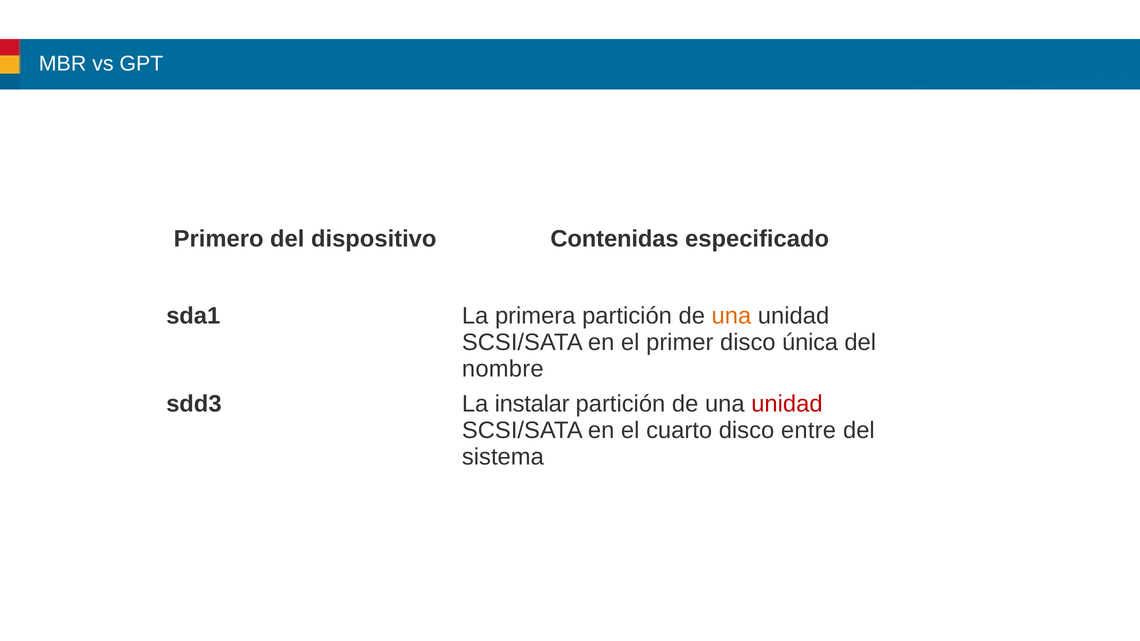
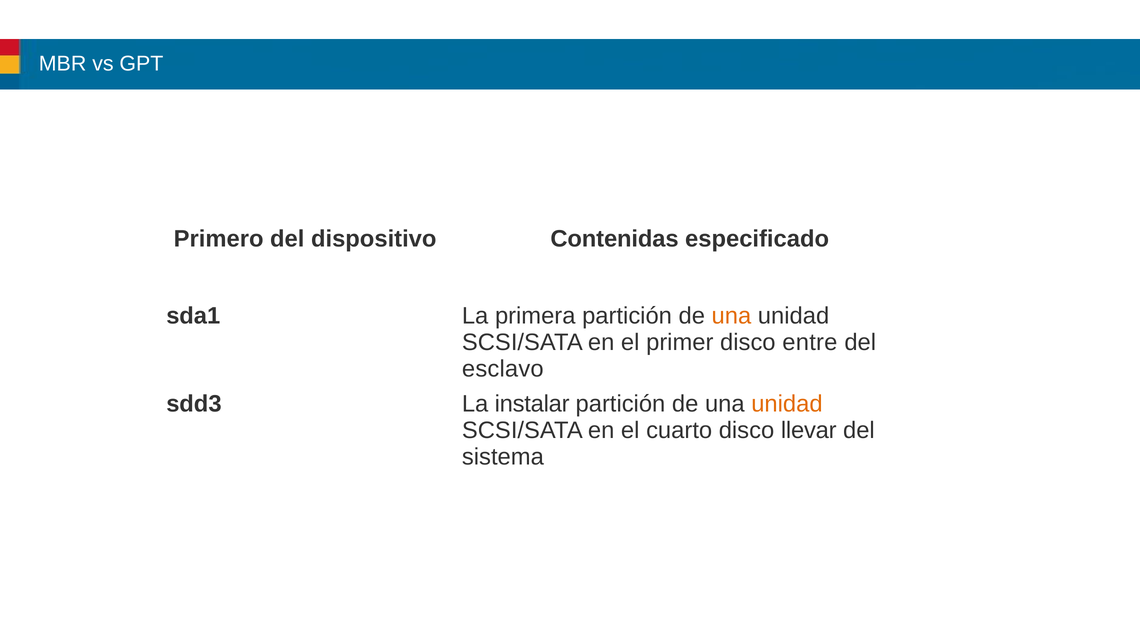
única: única -> entre
nombre: nombre -> esclavo
unidad at (787, 404) colour: red -> orange
entre: entre -> llevar
